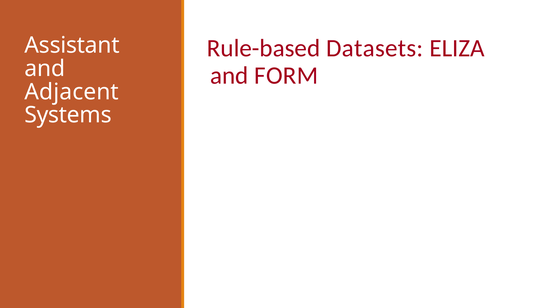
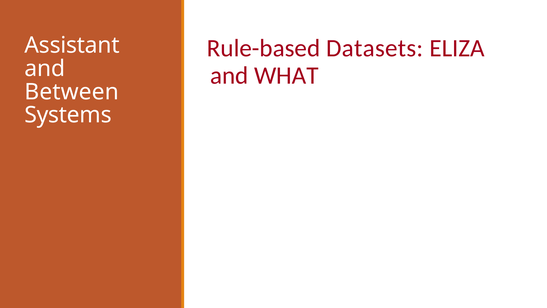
FORM: FORM -> WHAT
Adjacent: Adjacent -> Between
